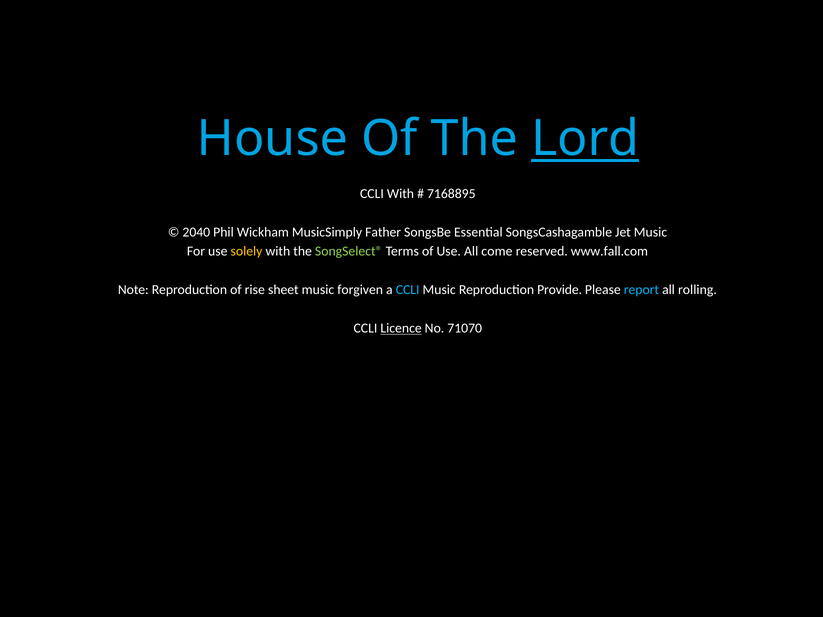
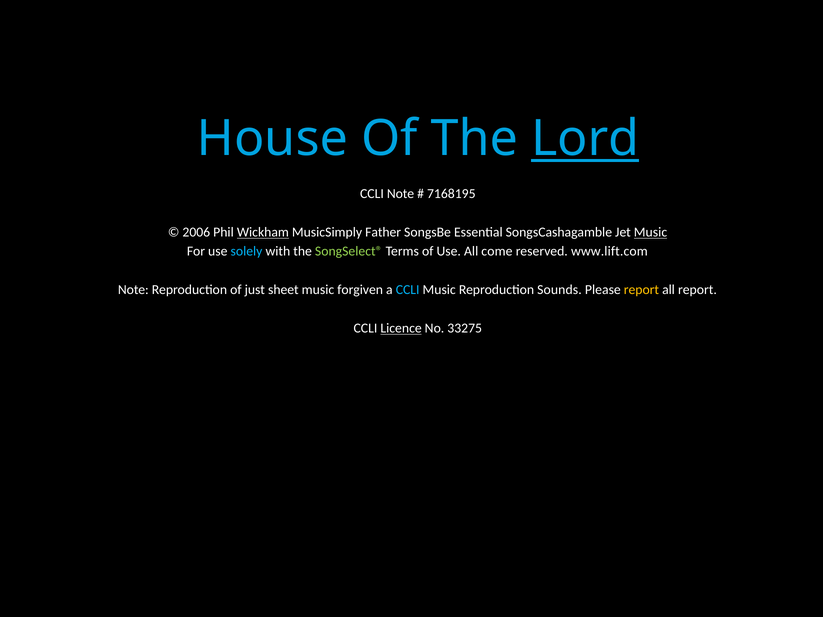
CCLI With: With -> Note
7168895: 7168895 -> 7168195
2040: 2040 -> 2006
Wickham underline: none -> present
Music at (651, 232) underline: none -> present
solely colour: yellow -> light blue
www.fall.com: www.fall.com -> www.lift.com
rise: rise -> just
Provide: Provide -> Sounds
report at (641, 290) colour: light blue -> yellow
all rolling: rolling -> report
71070: 71070 -> 33275
